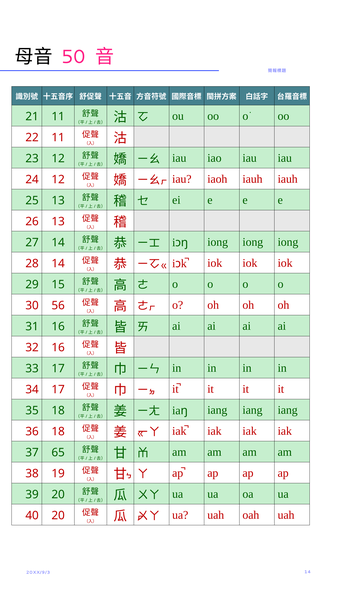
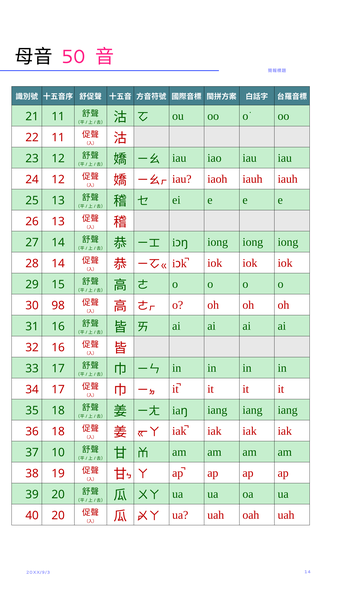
56: 56 -> 98
65: 65 -> 10
